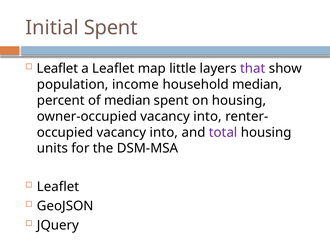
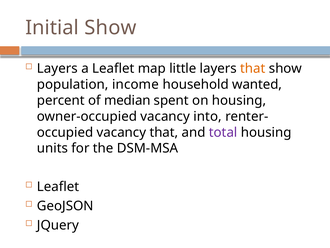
Initial Spent: Spent -> Show
Leaflet at (57, 68): Leaflet -> Layers
that at (253, 68) colour: purple -> orange
household median: median -> wanted
into at (164, 132): into -> that
